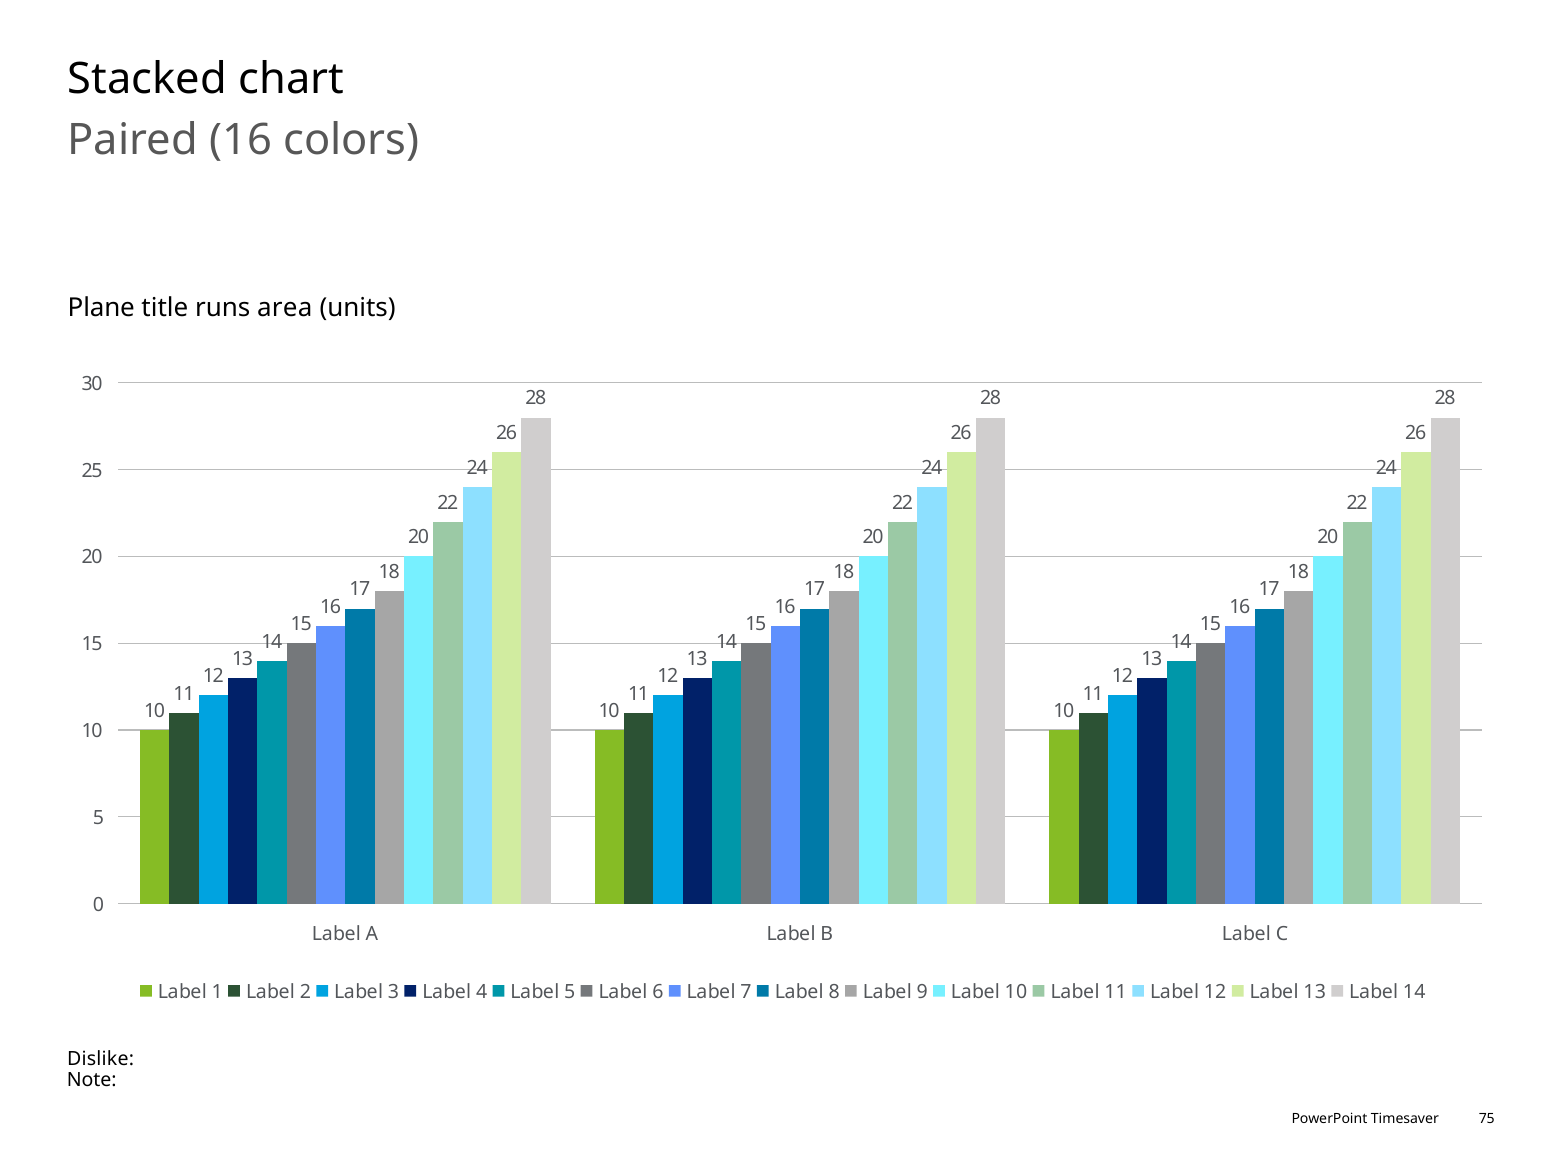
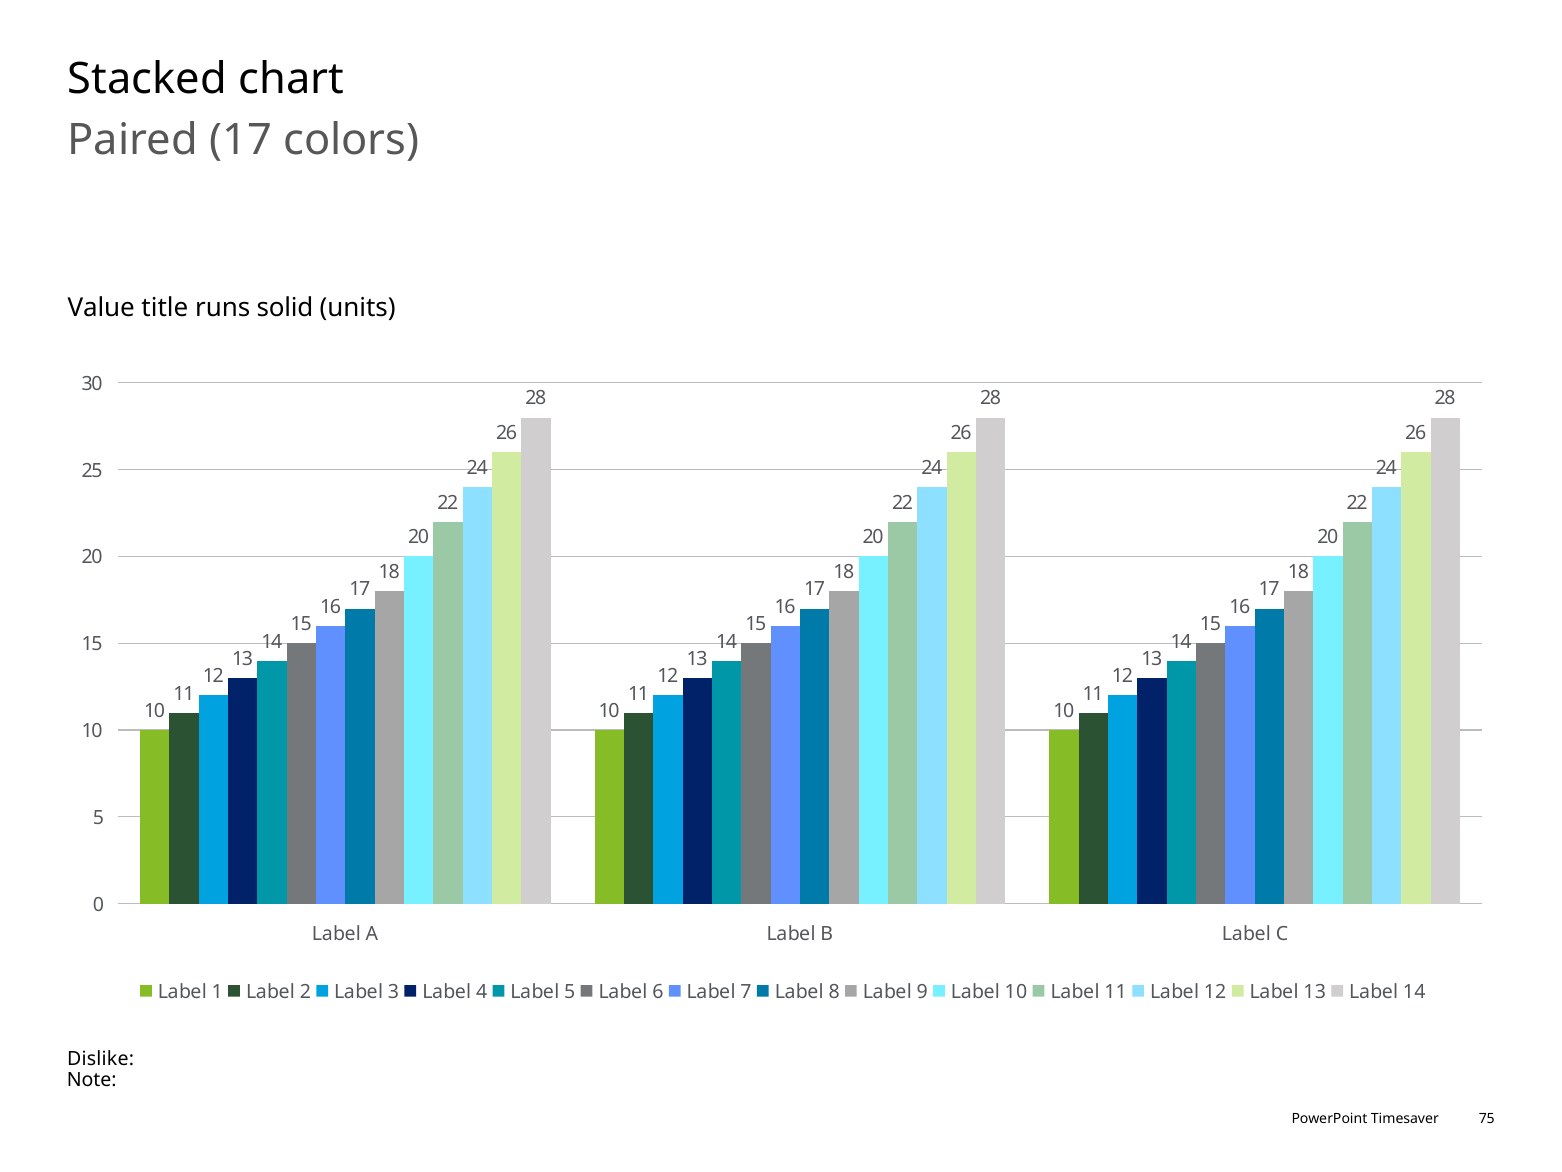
Paired 16: 16 -> 17
Plane: Plane -> Value
area: area -> solid
